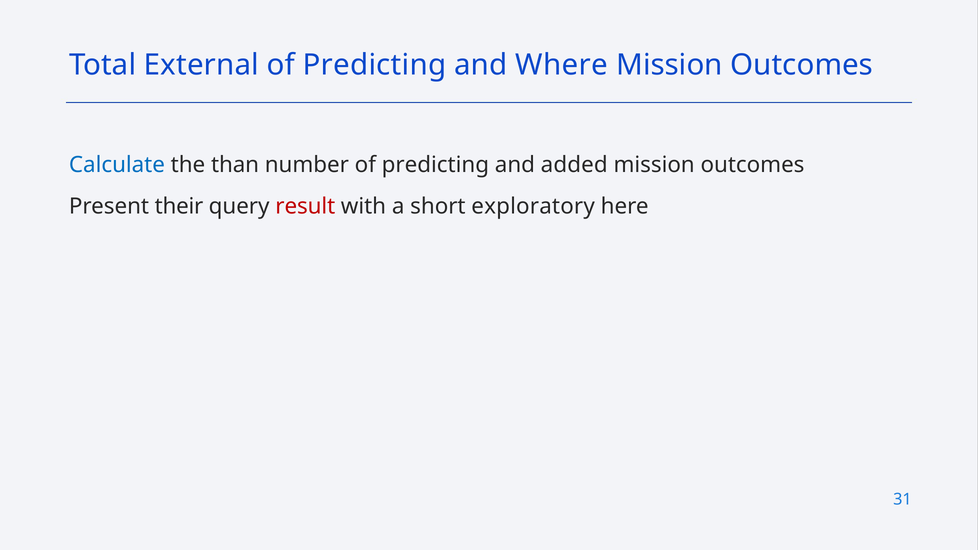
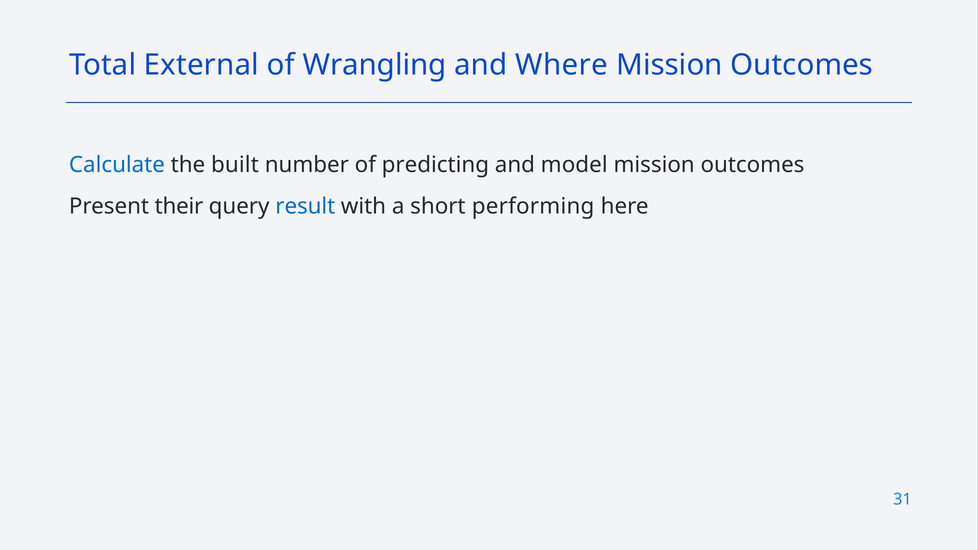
Predicting at (374, 65): Predicting -> Wrangling
than: than -> built
added: added -> model
result colour: red -> blue
exploratory: exploratory -> performing
